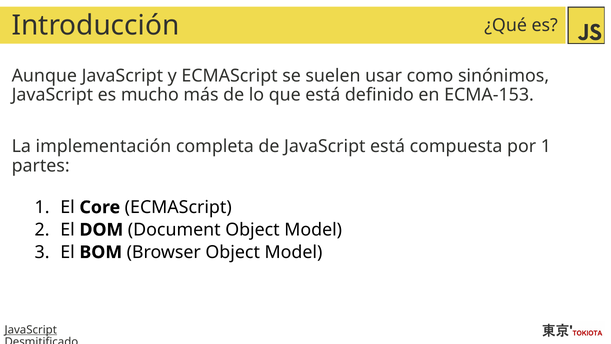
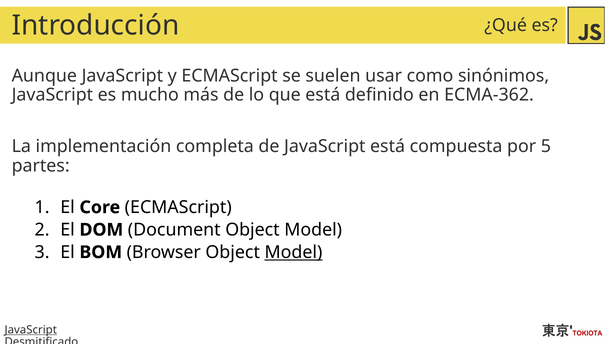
ECMA-153: ECMA-153 -> ECMA-362
por 1: 1 -> 5
Model at (293, 252) underline: none -> present
